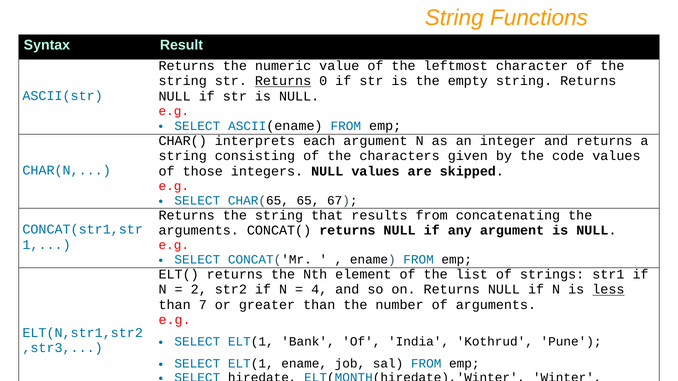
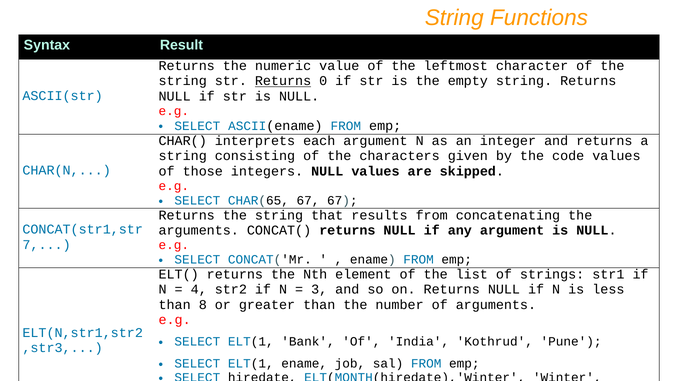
CHAR(65 65: 65 -> 67
1: 1 -> 7
2: 2 -> 4
4: 4 -> 3
less underline: present -> none
7: 7 -> 8
